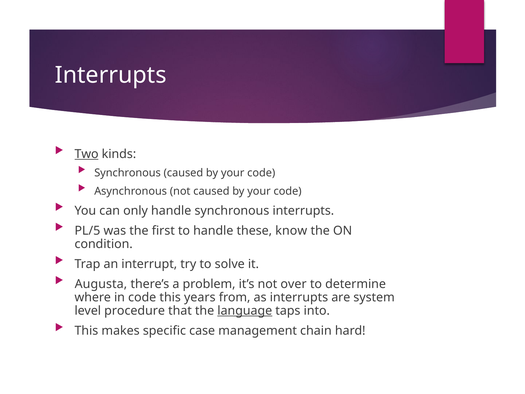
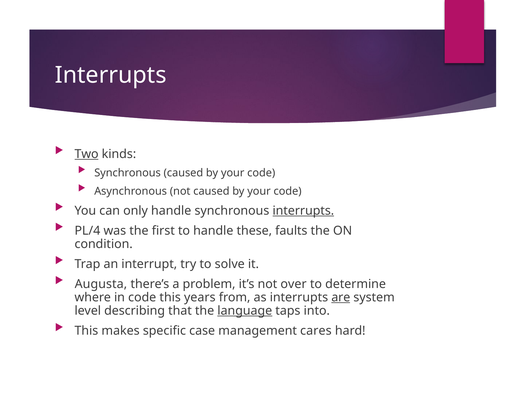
interrupts at (303, 211) underline: none -> present
PL/5: PL/5 -> PL/4
know: know -> faults
are underline: none -> present
procedure: procedure -> describing
chain: chain -> cares
